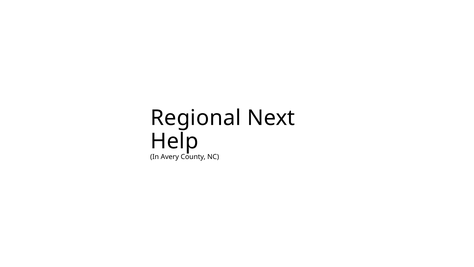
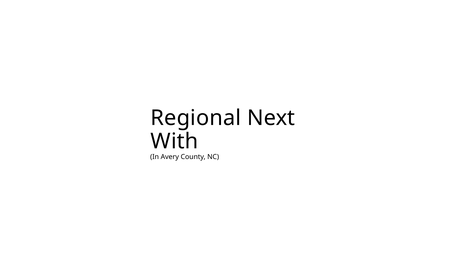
Help: Help -> With
